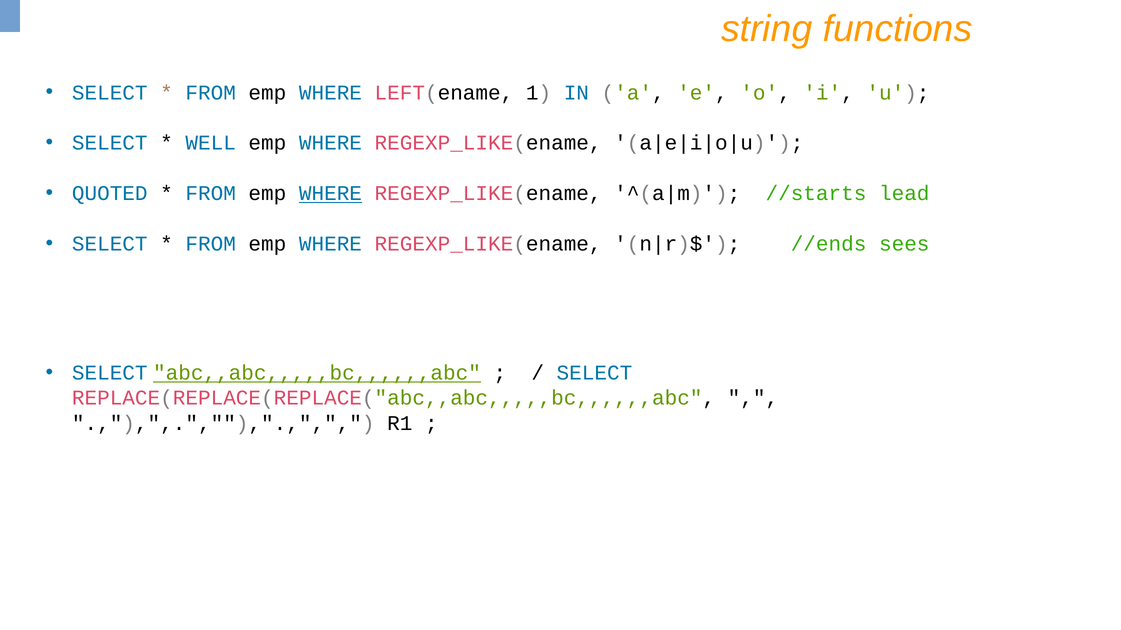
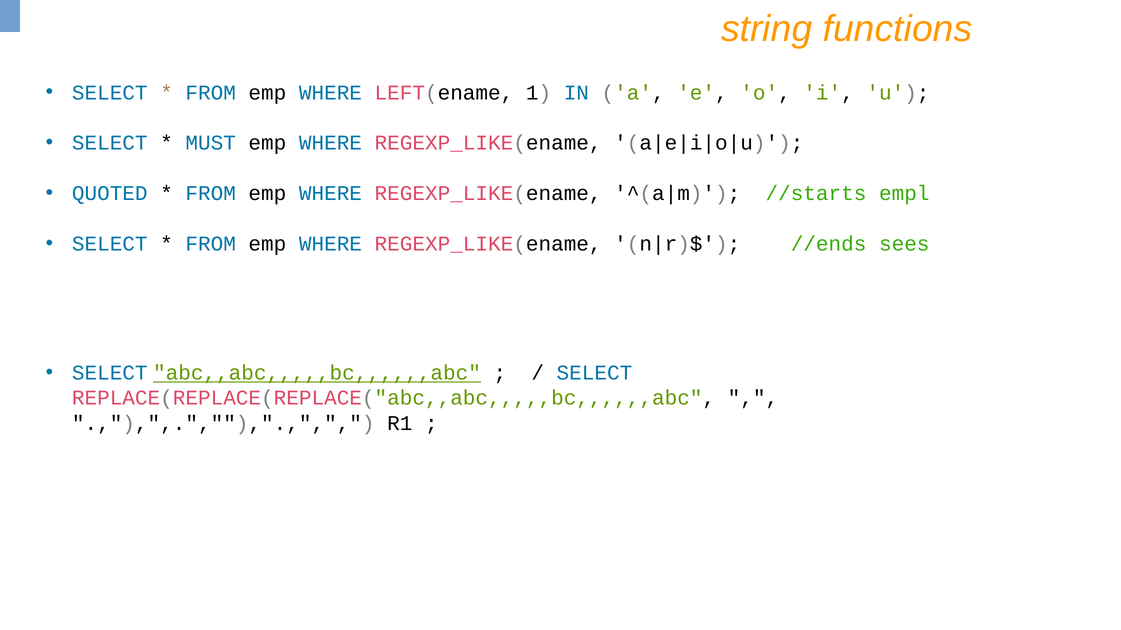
WELL: WELL -> MUST
WHERE at (330, 194) underline: present -> none
lead: lead -> empl
